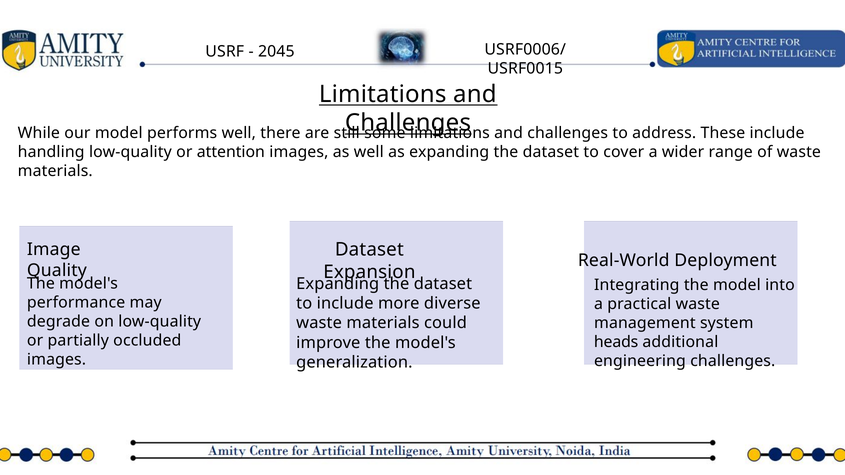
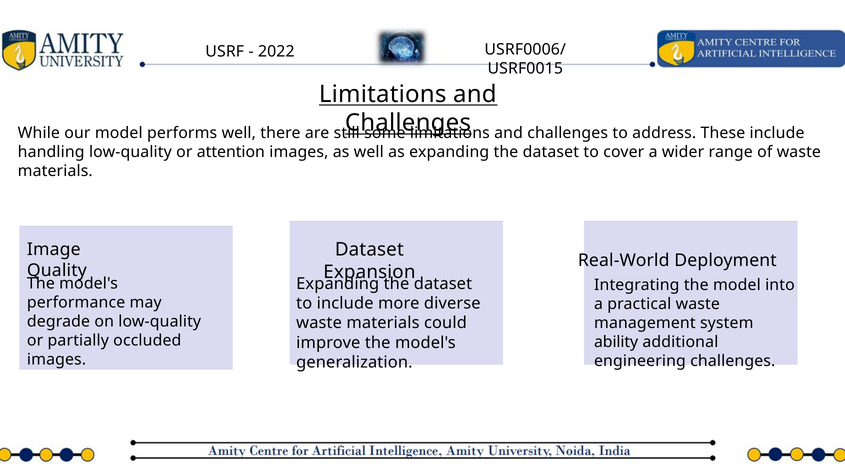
2045: 2045 -> 2022
heads: heads -> ability
